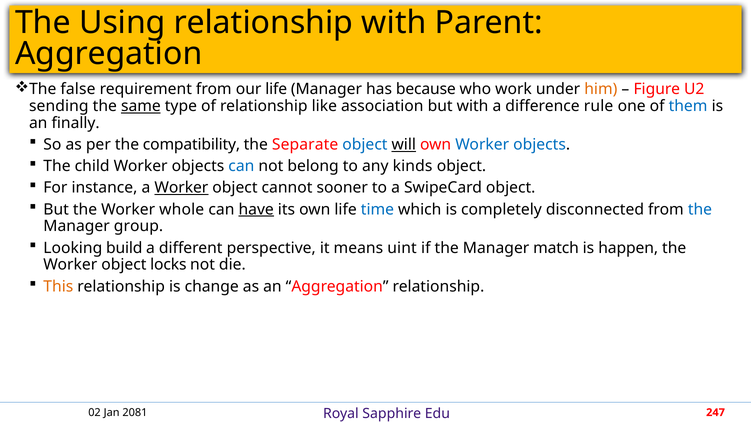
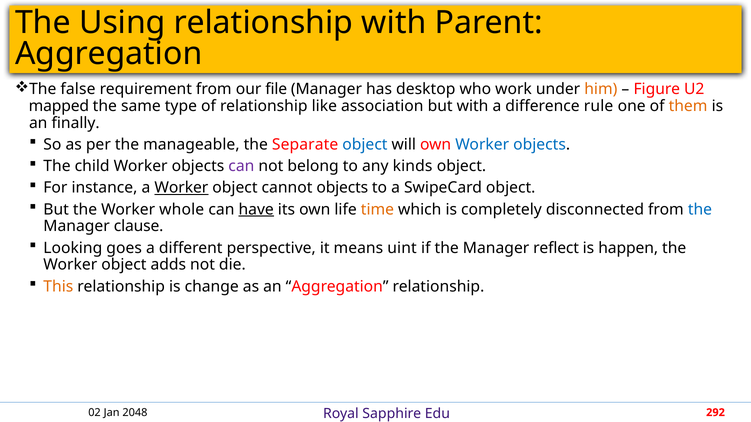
our life: life -> file
because: because -> desktop
sending: sending -> mapped
same underline: present -> none
them colour: blue -> orange
compatibility: compatibility -> manageable
will underline: present -> none
can at (241, 166) colour: blue -> purple
cannot sooner: sooner -> objects
time colour: blue -> orange
group: group -> clause
build: build -> goes
match: match -> reflect
locks: locks -> adds
2081: 2081 -> 2048
247: 247 -> 292
